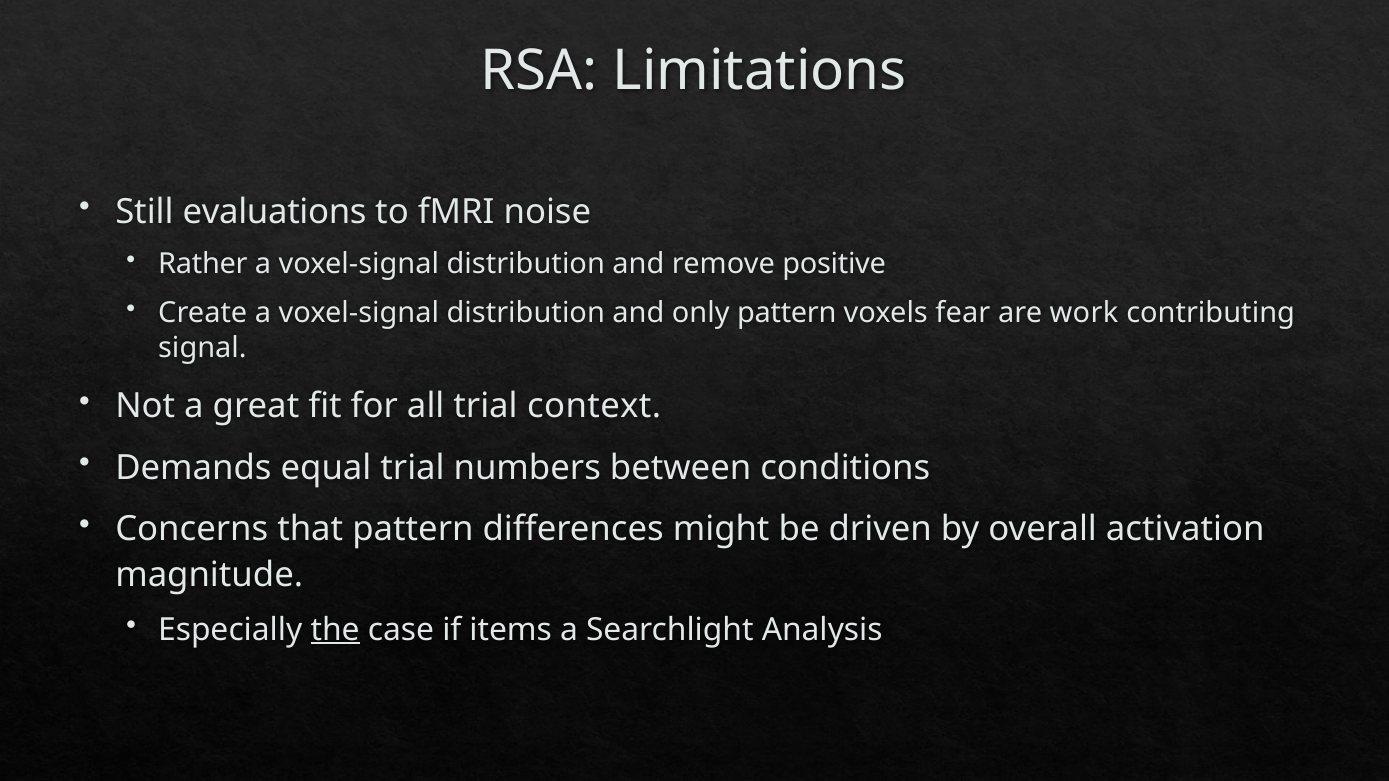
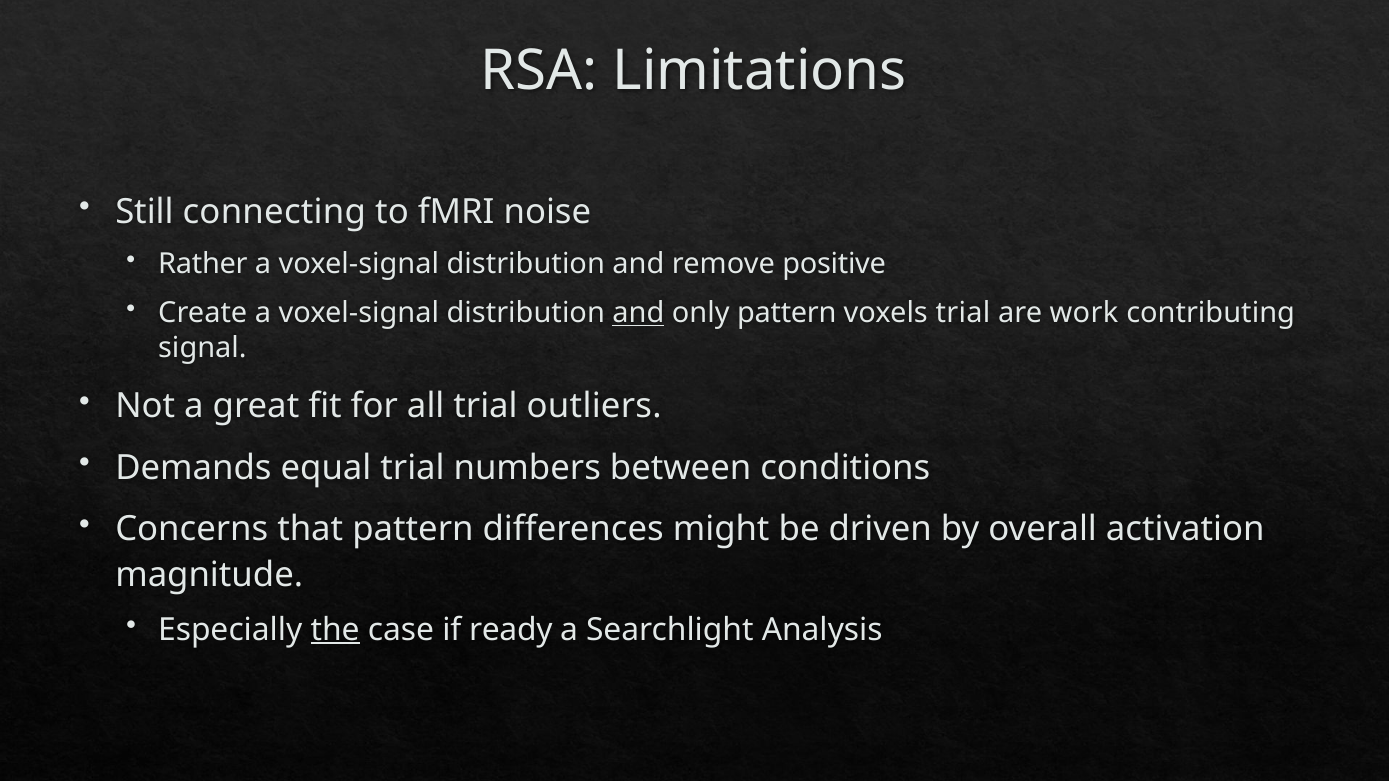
evaluations: evaluations -> connecting
and at (638, 313) underline: none -> present
voxels fear: fear -> trial
context: context -> outliers
items: items -> ready
